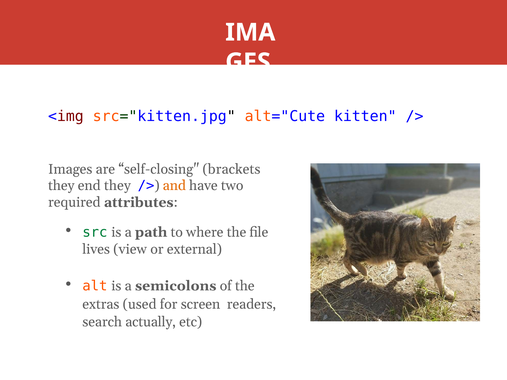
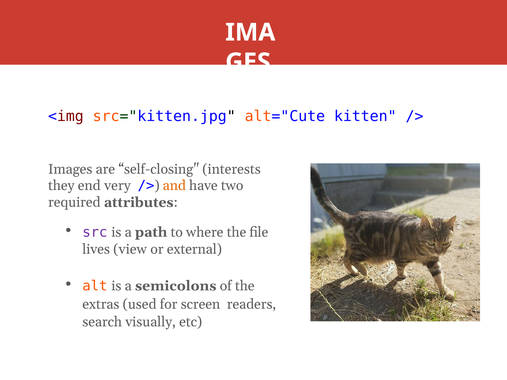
brackets: brackets -> interests
end they: they -> very
src colour: green -> purple
actually: actually -> visually
